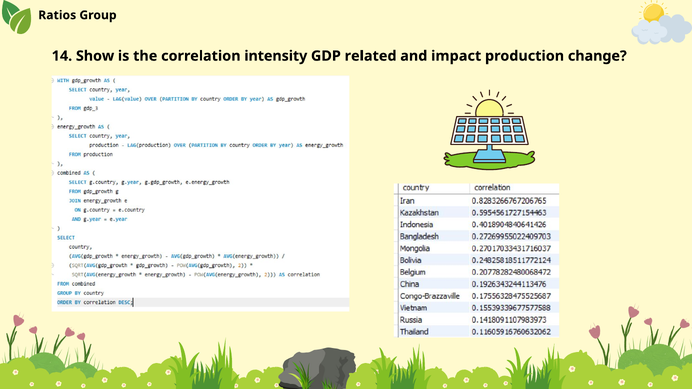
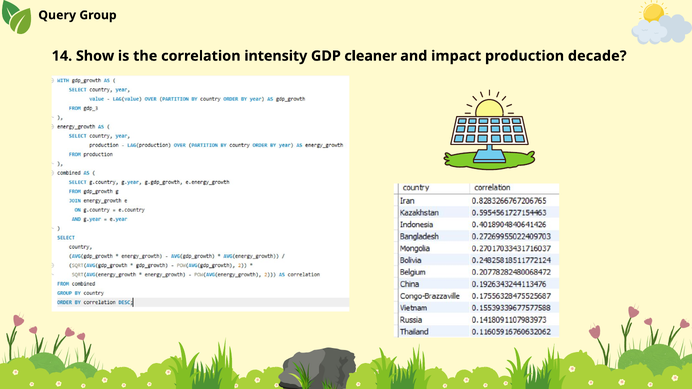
Ratios: Ratios -> Query
related: related -> cleaner
change: change -> decade
